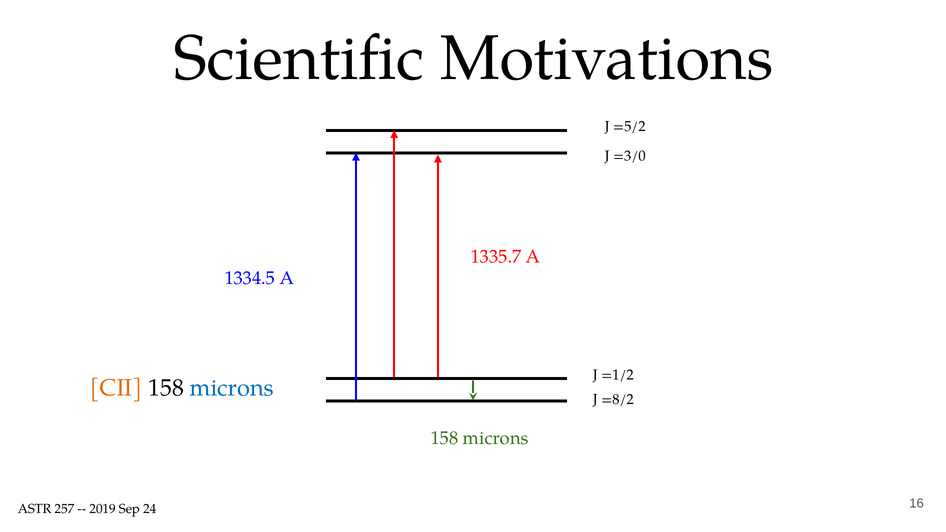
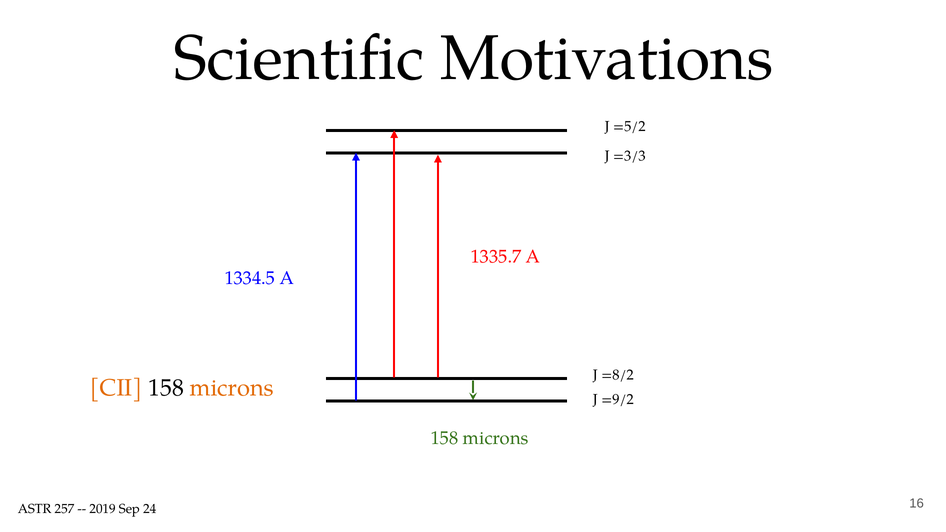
=3/0: =3/0 -> =3/3
=1/2: =1/2 -> =8/2
microns at (232, 388) colour: blue -> orange
=8/2: =8/2 -> =9/2
